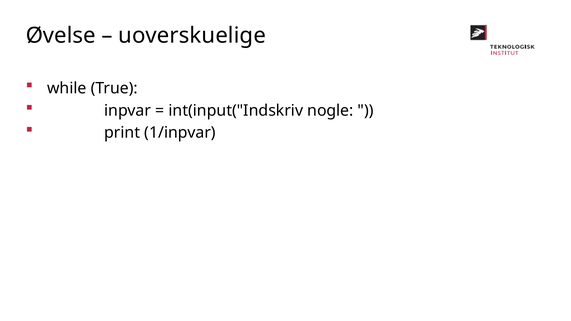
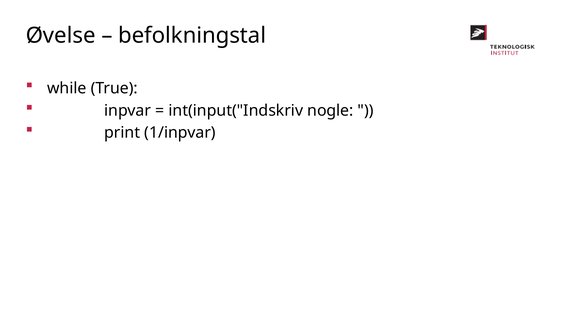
uoverskuelige: uoverskuelige -> befolkningstal
